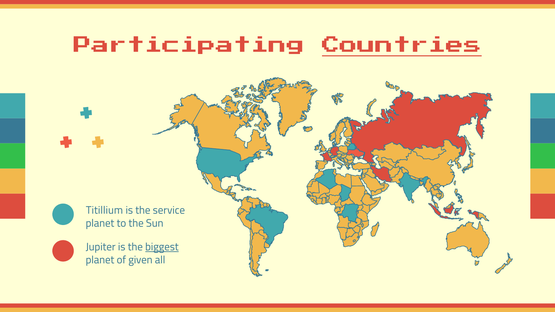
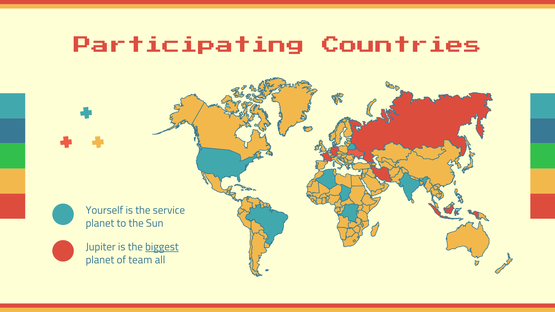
Countries underline: present -> none
Titillium: Titillium -> Yourself
given: given -> team
